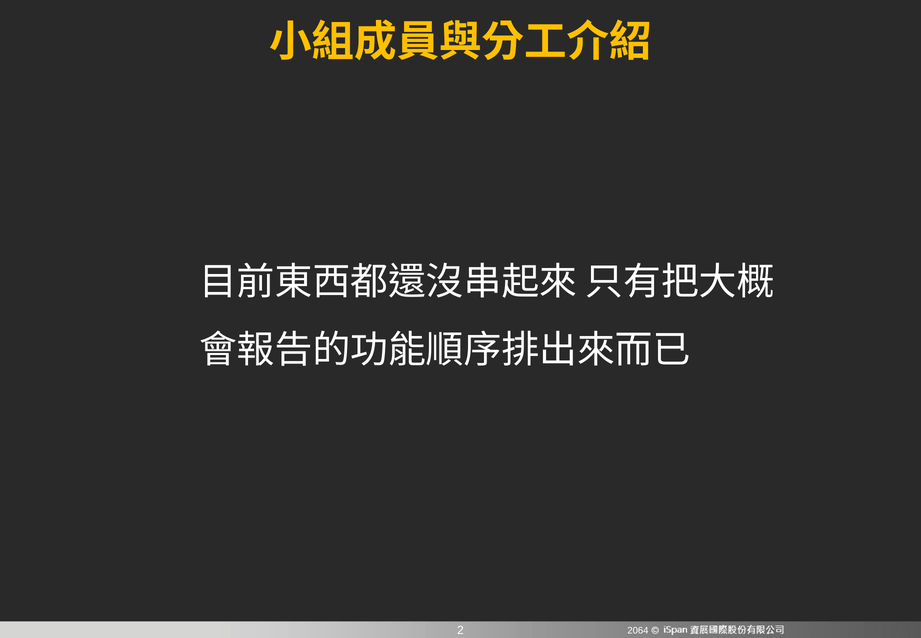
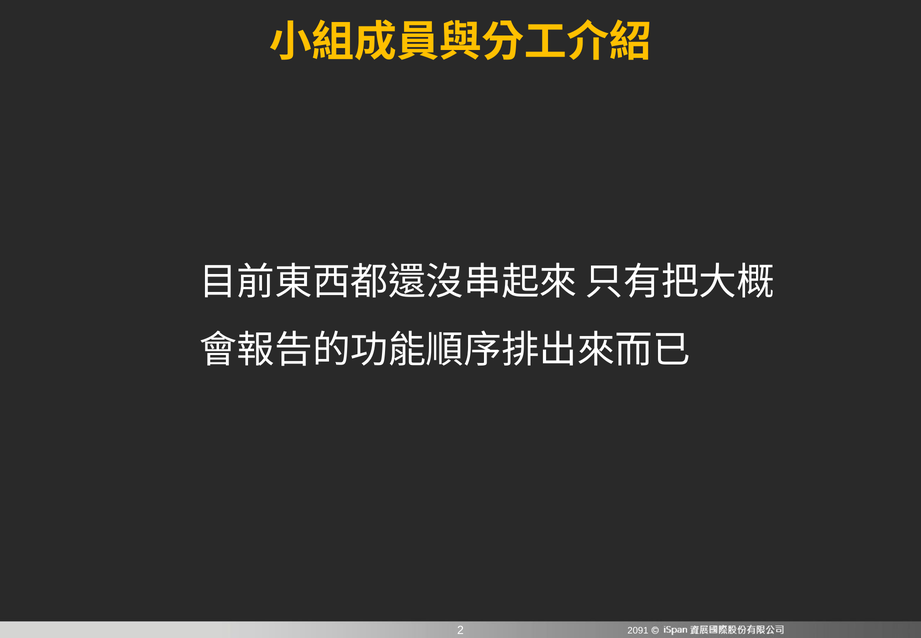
2064: 2064 -> 2091
